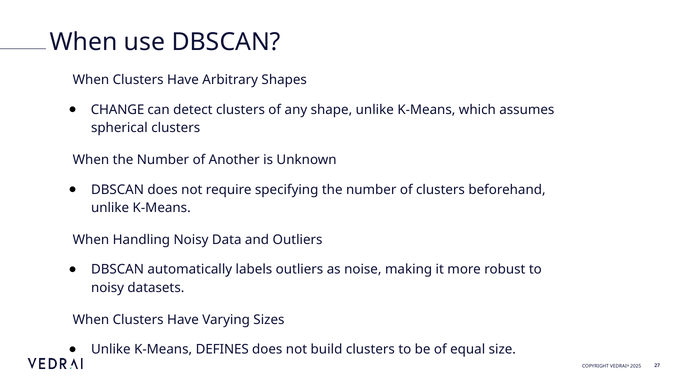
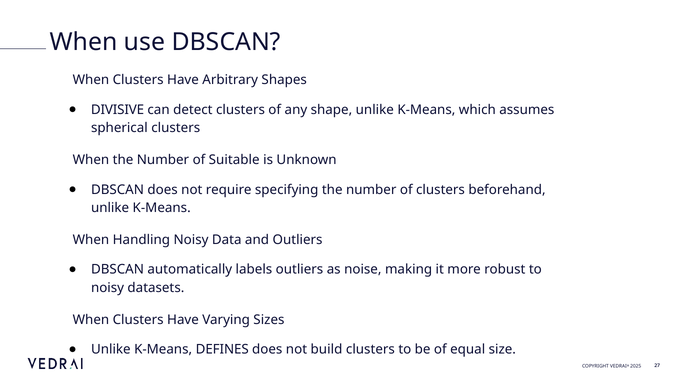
CHANGE: CHANGE -> DIVISIVE
Another: Another -> Suitable
